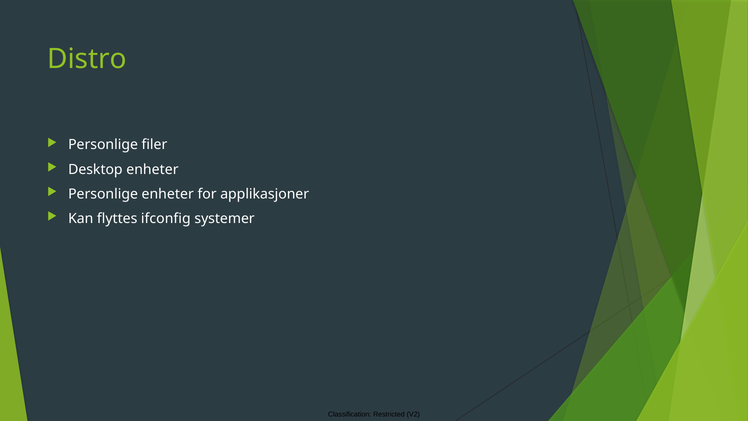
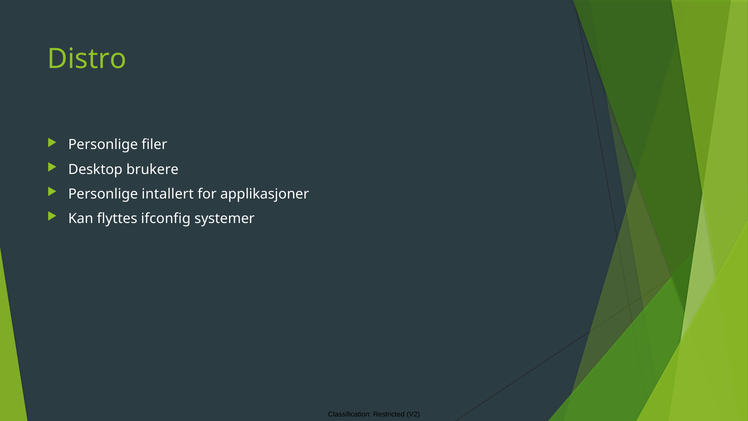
Desktop enheter: enheter -> brukere
Personlige enheter: enheter -> intallert
